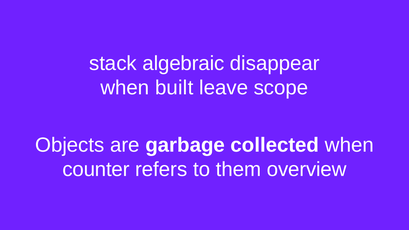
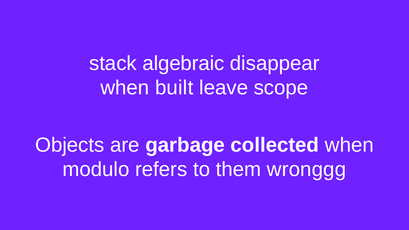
counter: counter -> modulo
overview: overview -> wronggg
